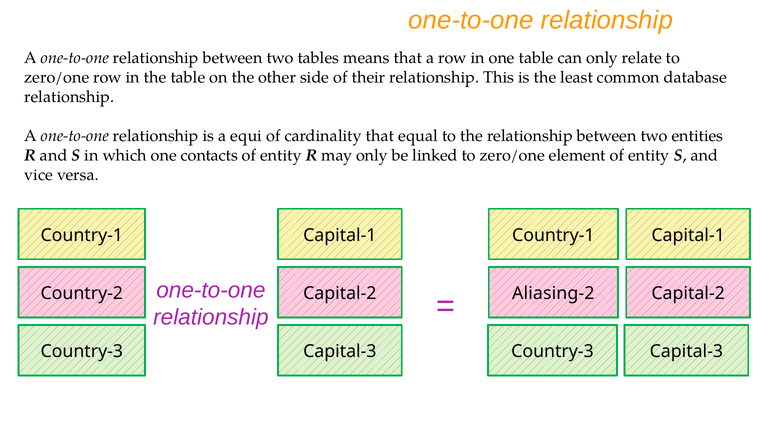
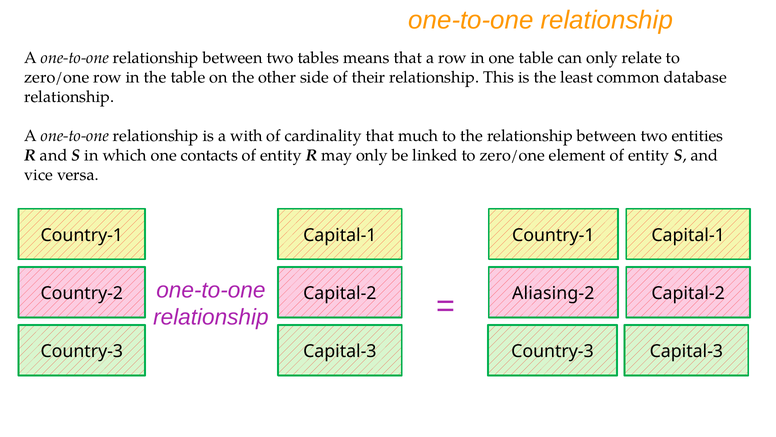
equi: equi -> with
equal: equal -> much
